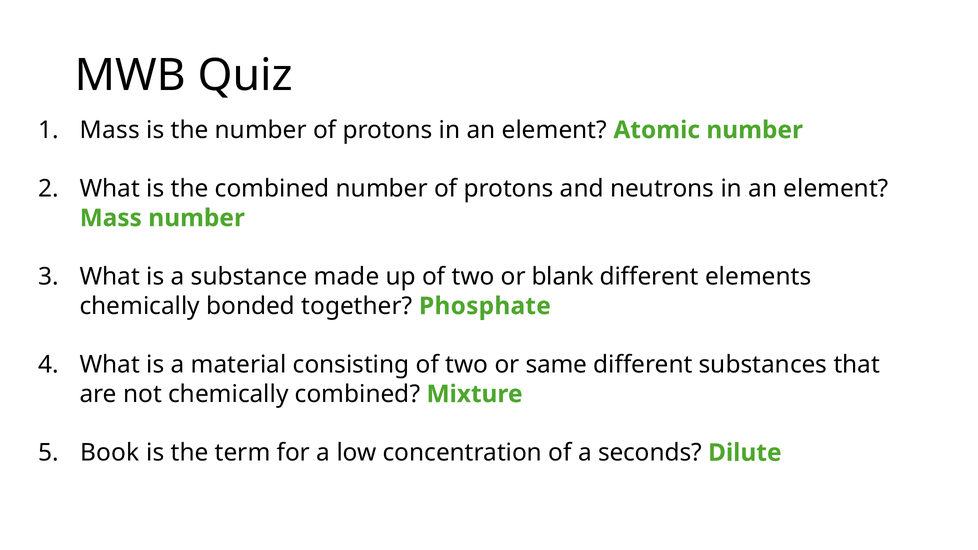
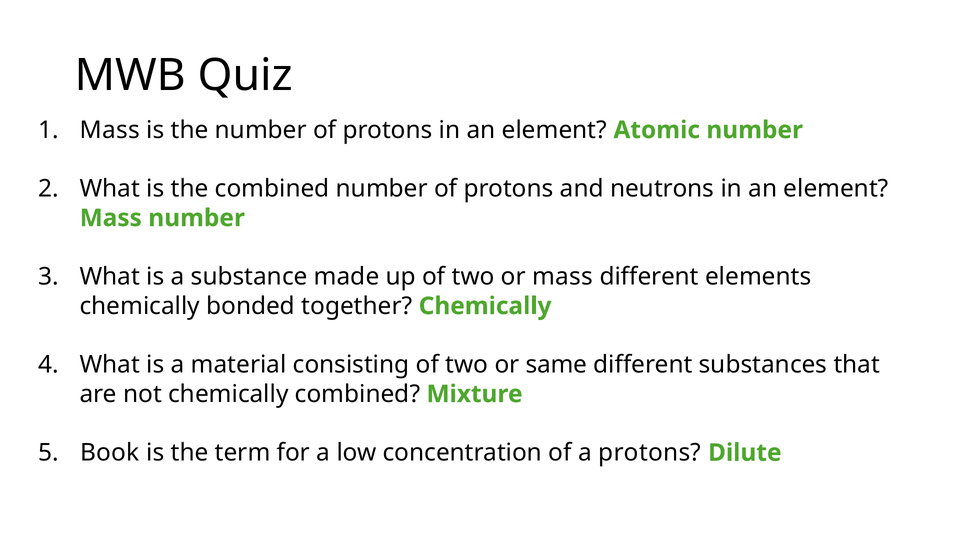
or blank: blank -> mass
together Phosphate: Phosphate -> Chemically
a seconds: seconds -> protons
